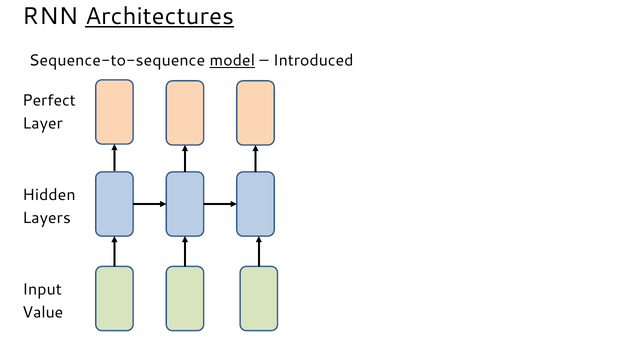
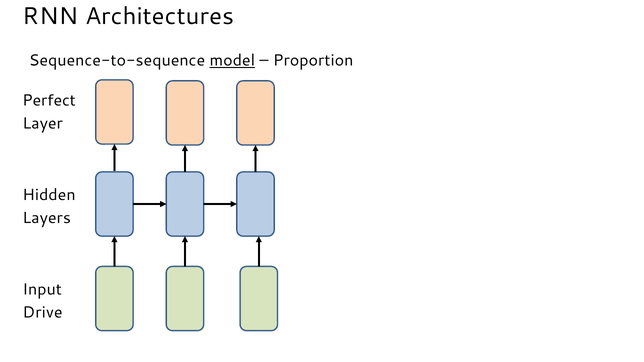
Architectures underline: present -> none
Introduced: Introduced -> Proportion
Value: Value -> Drive
